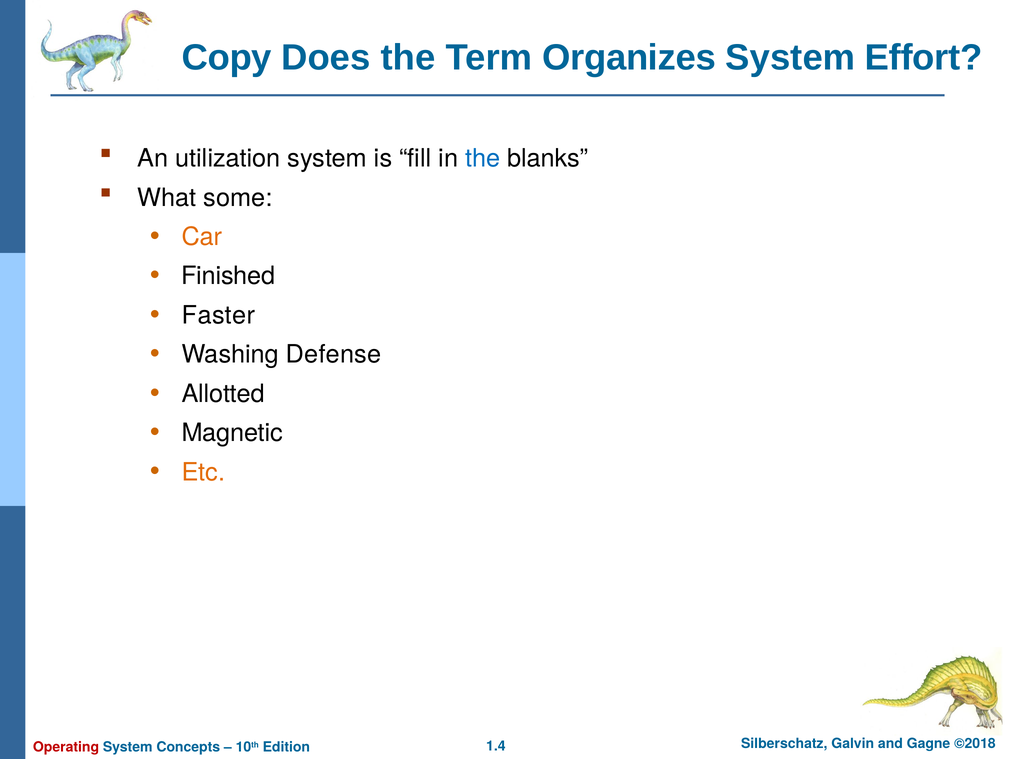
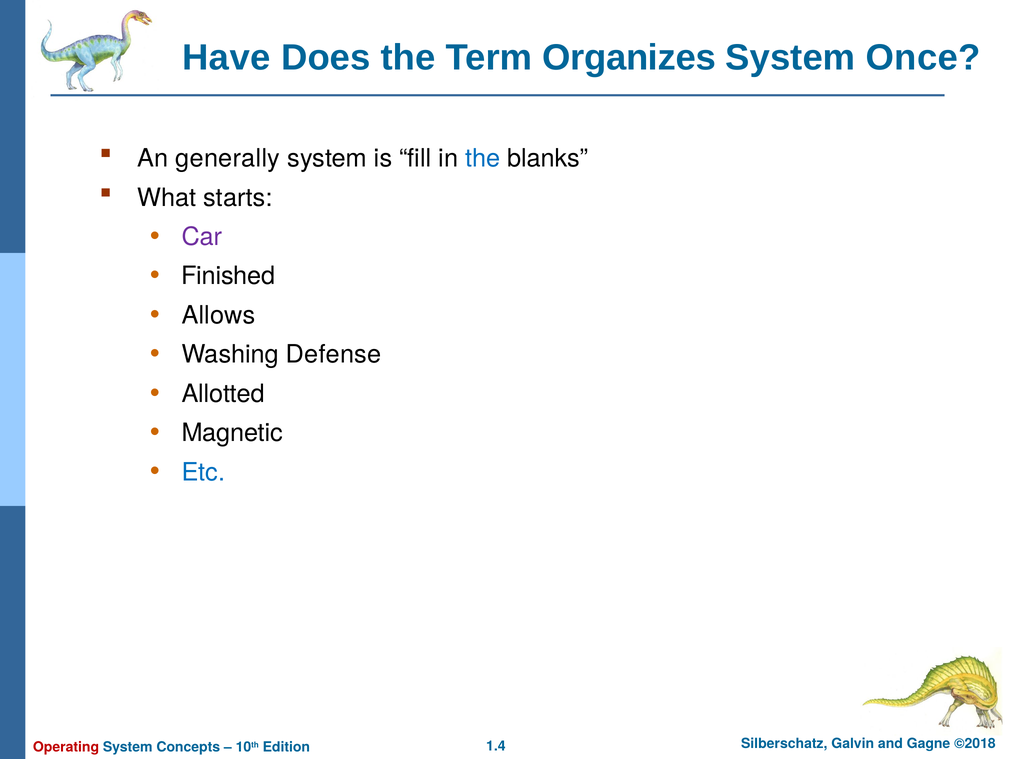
Copy: Copy -> Have
Effort: Effort -> Once
utilization: utilization -> generally
some: some -> starts
Car colour: orange -> purple
Faster: Faster -> Allows
Etc colour: orange -> blue
